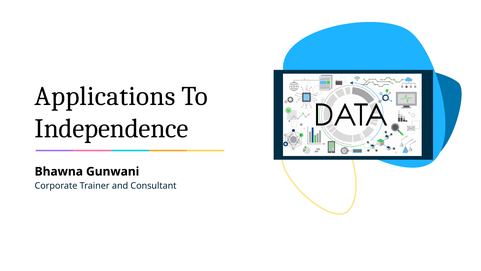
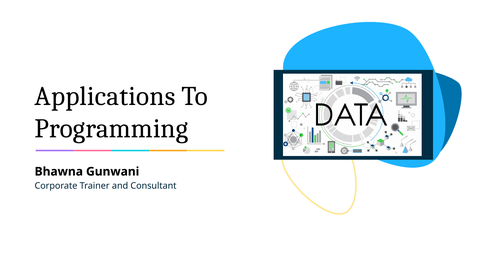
Independence: Independence -> Programming
